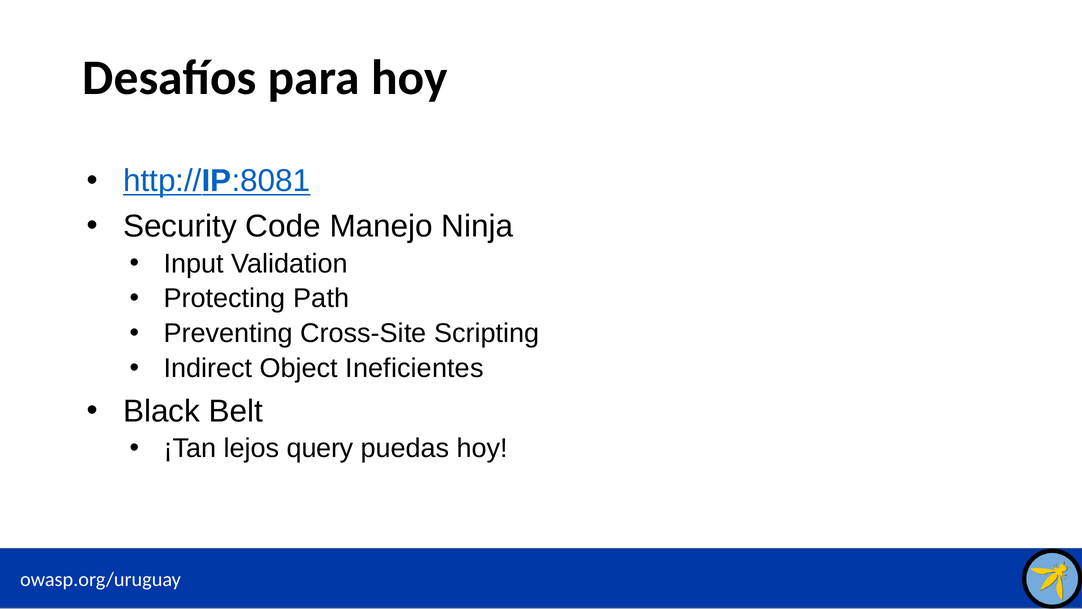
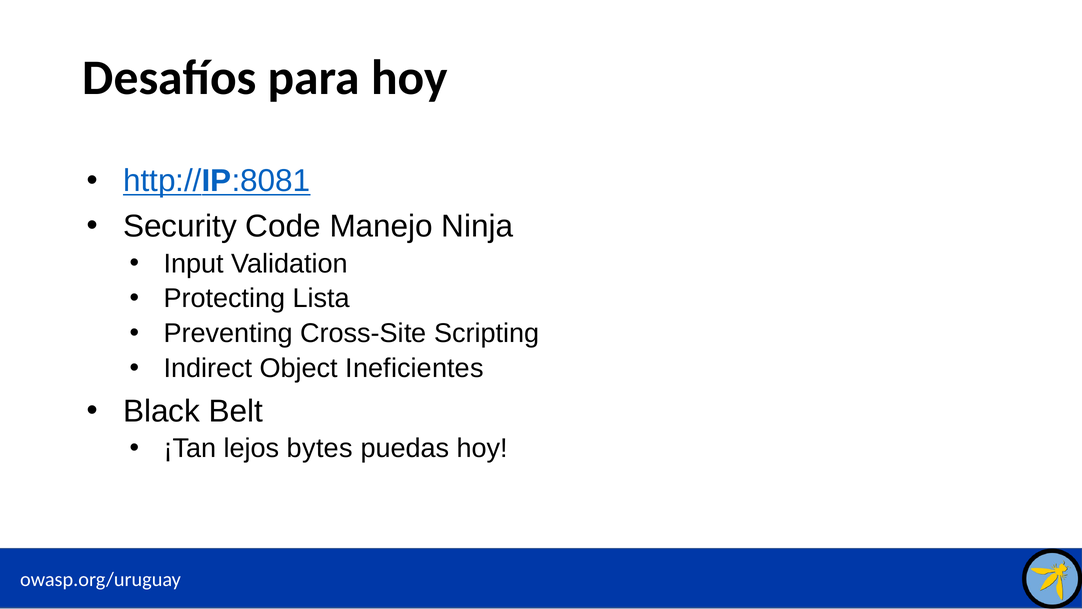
Path: Path -> Lista
query: query -> bytes
